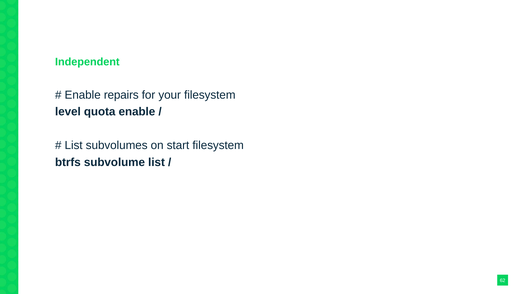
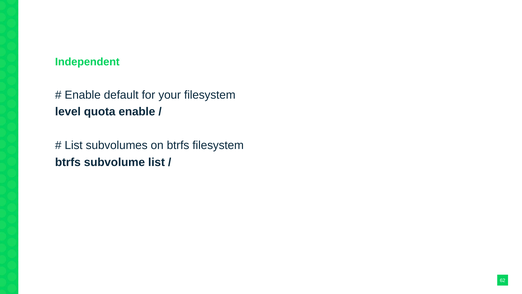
repairs: repairs -> default
on start: start -> btrfs
